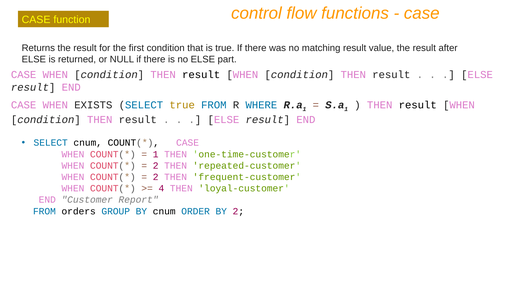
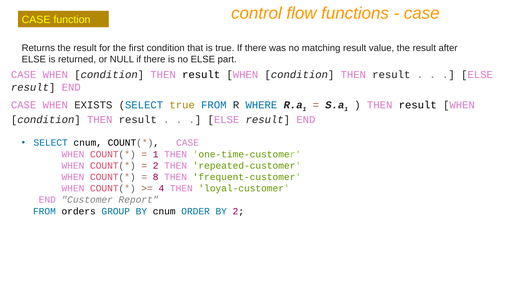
2 at (156, 177): 2 -> 8
